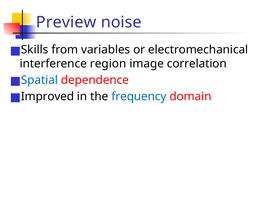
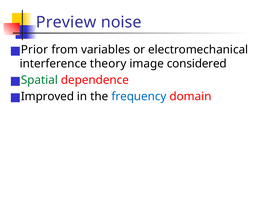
Skills: Skills -> Prior
region: region -> theory
correlation: correlation -> considered
Spatial colour: blue -> green
